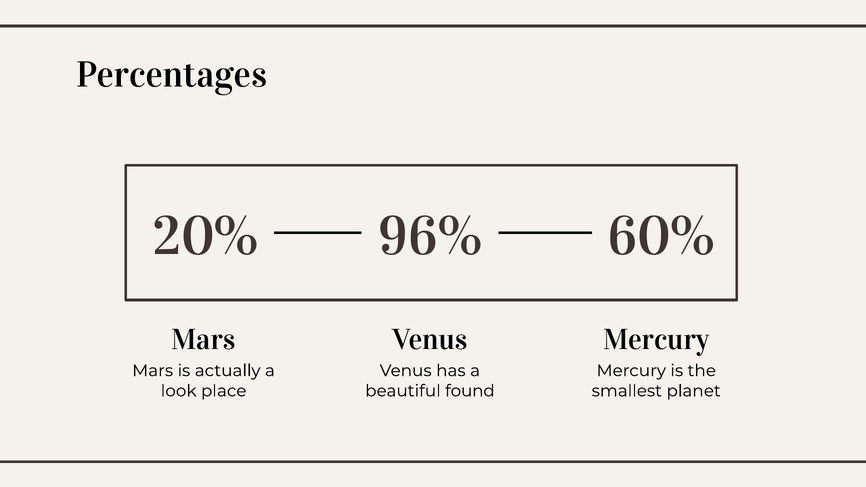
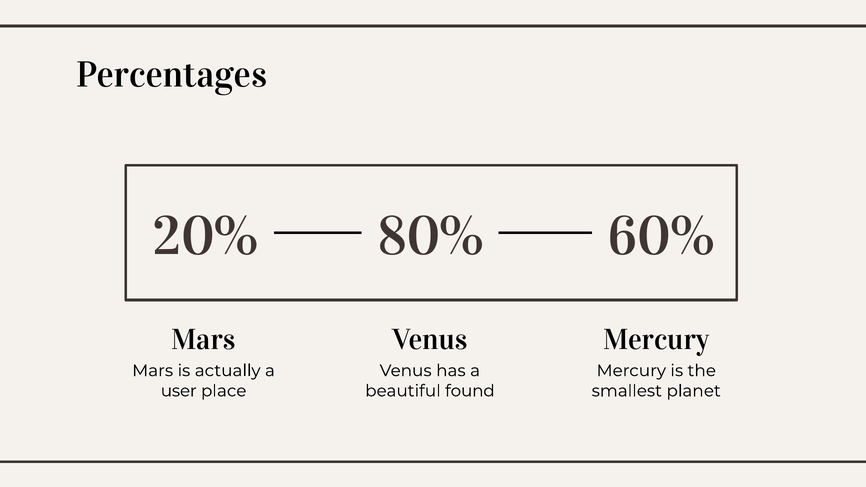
96%: 96% -> 80%
look: look -> user
